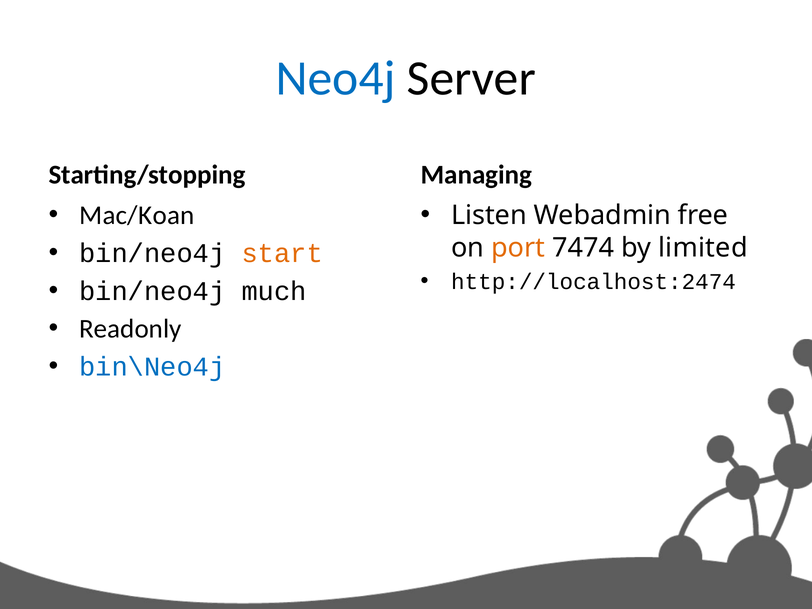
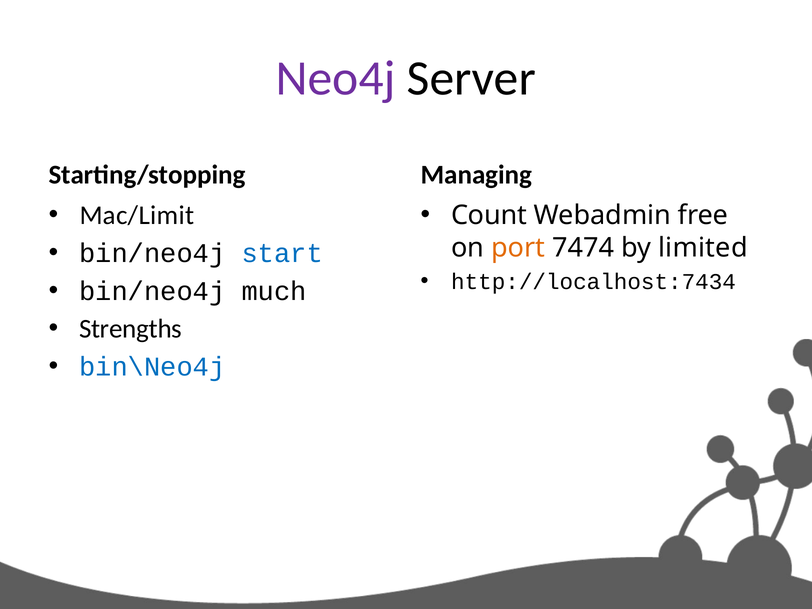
Neo4j colour: blue -> purple
Mac/Koan: Mac/Koan -> Mac/Limit
Listen: Listen -> Count
start colour: orange -> blue
http://localhost:2474: http://localhost:2474 -> http://localhost:7434
Readonly: Readonly -> Strengths
